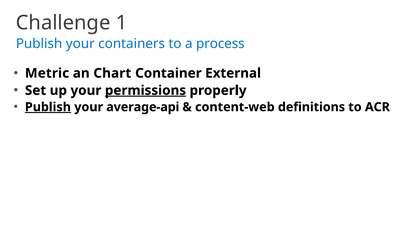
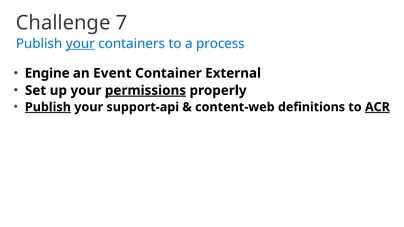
1: 1 -> 7
your at (80, 44) underline: none -> present
Metric: Metric -> Engine
Chart: Chart -> Event
average-api: average-api -> support-api
ACR underline: none -> present
